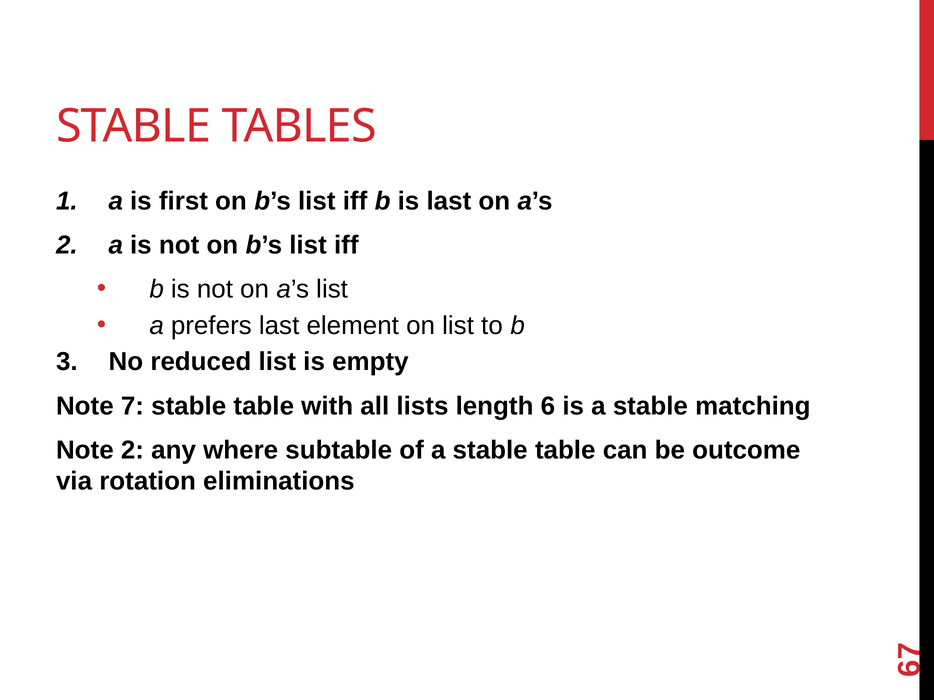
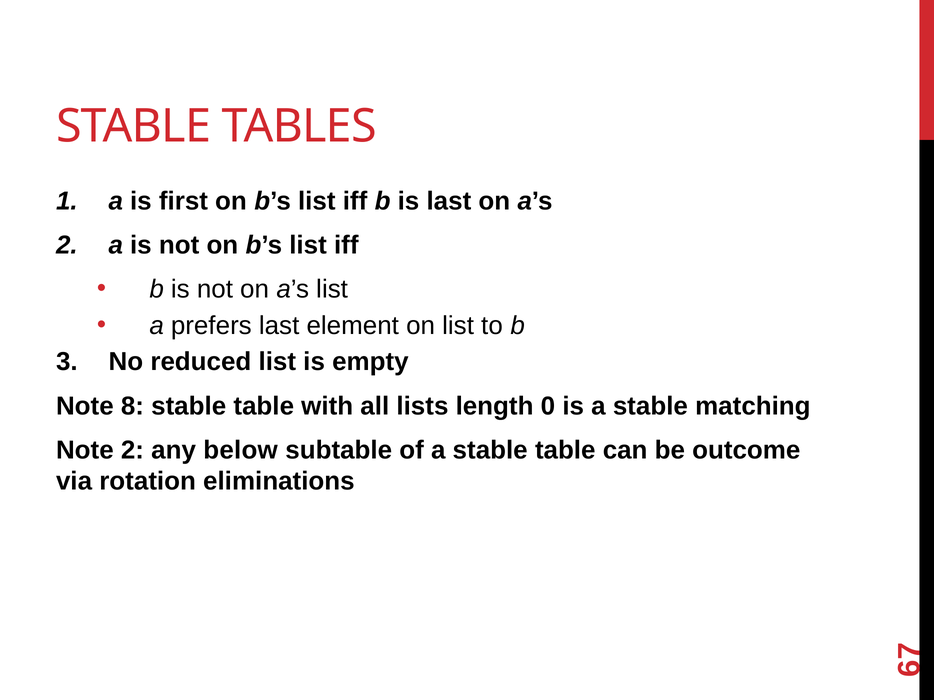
Note 7: 7 -> 8
length 6: 6 -> 0
where: where -> below
